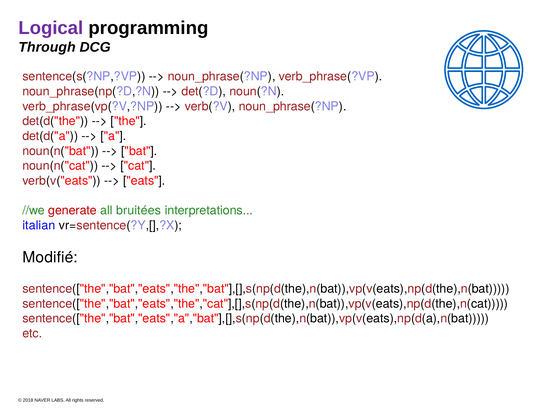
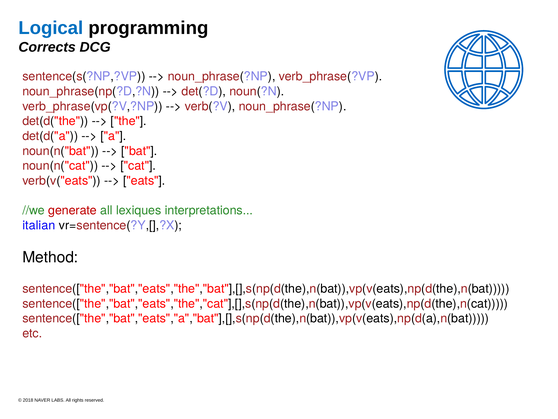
Logical colour: purple -> blue
Through: Through -> Corrects
bruitées: bruitées -> lexiques
Modifié: Modifié -> Method
